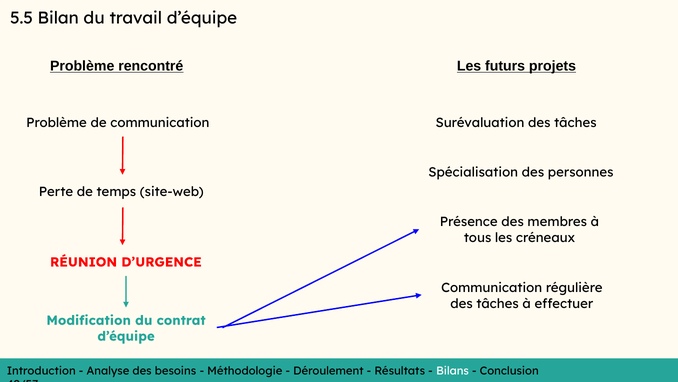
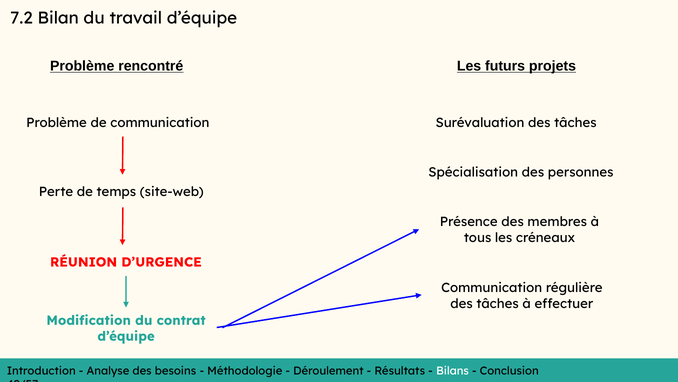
5.5: 5.5 -> 7.2
